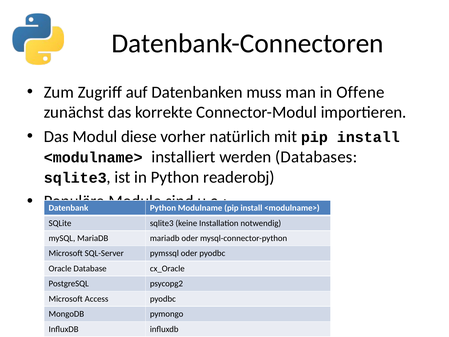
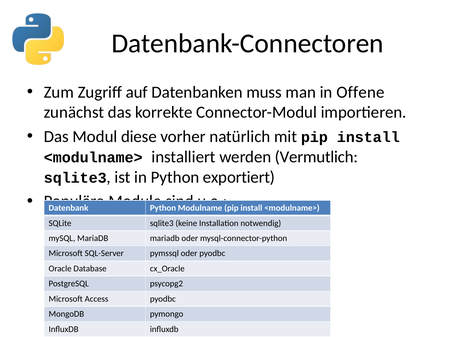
Databases: Databases -> Vermutlich
readerobj: readerobj -> exportiert
